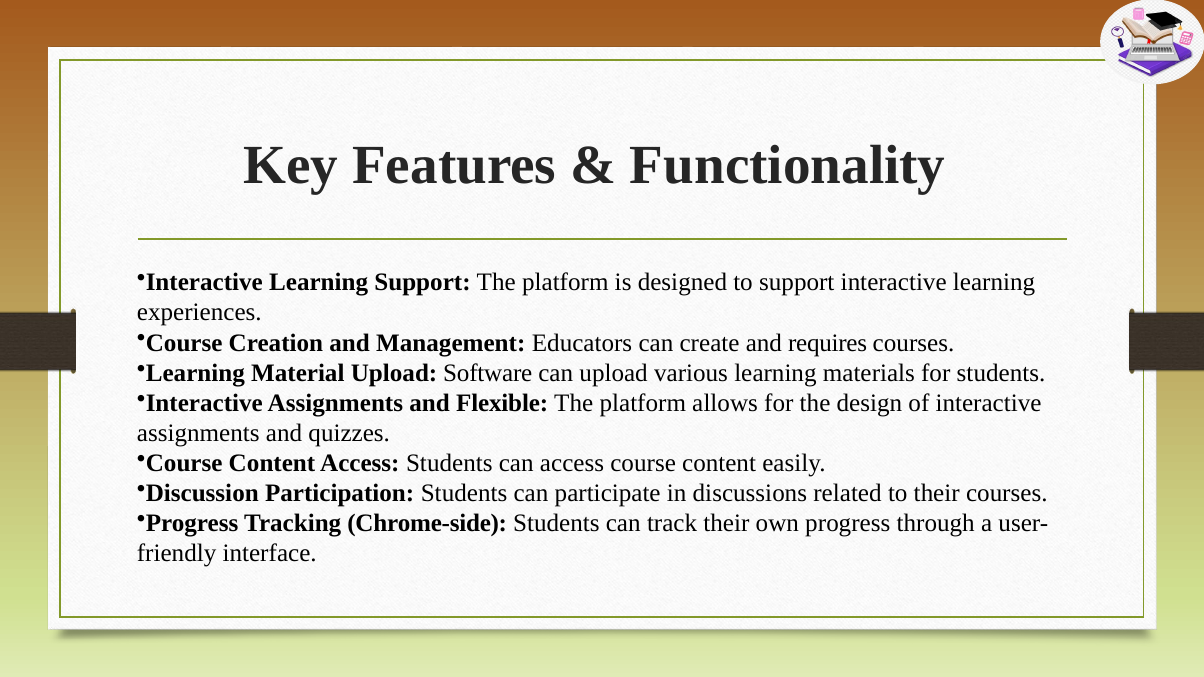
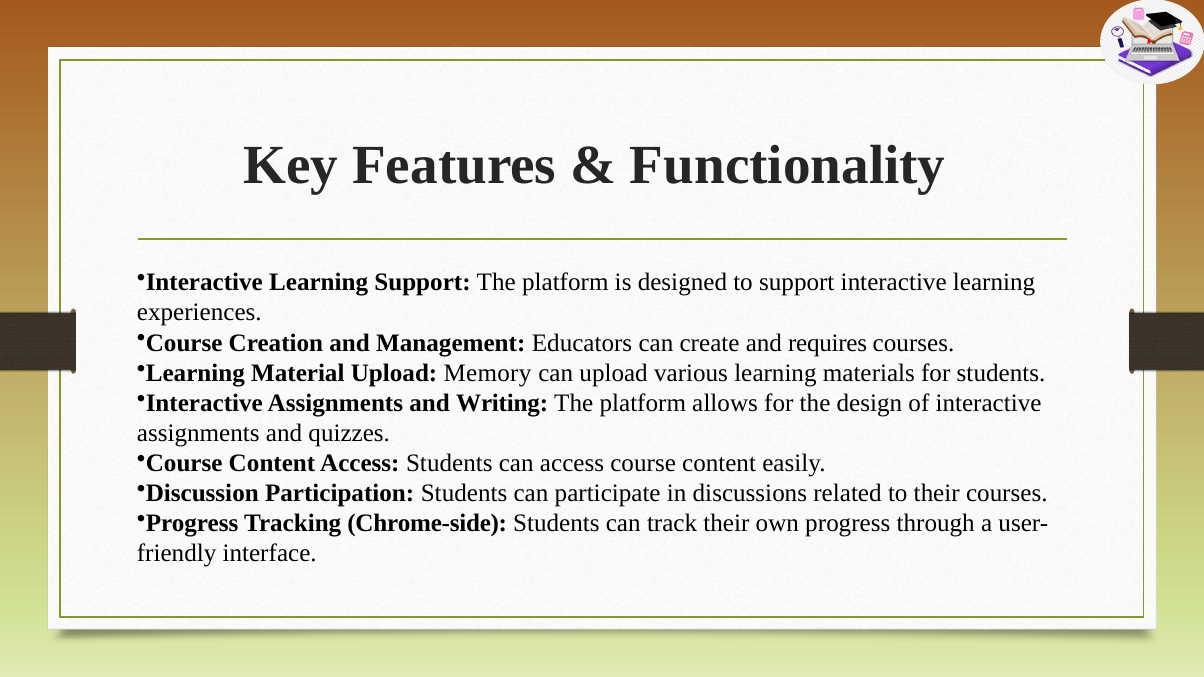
Software: Software -> Memory
Flexible: Flexible -> Writing
